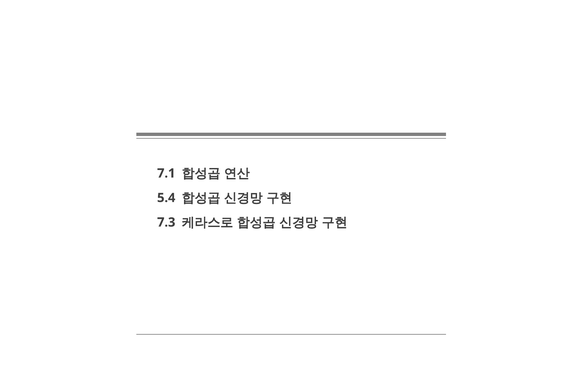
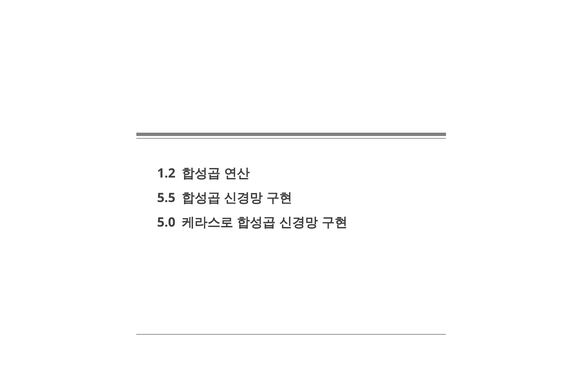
7.1: 7.1 -> 1.2
5.4: 5.4 -> 5.5
7.3: 7.3 -> 5.0
